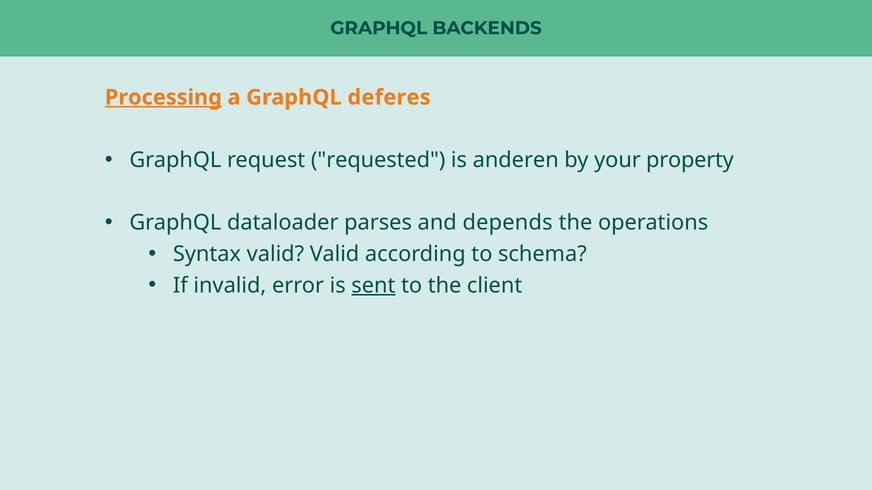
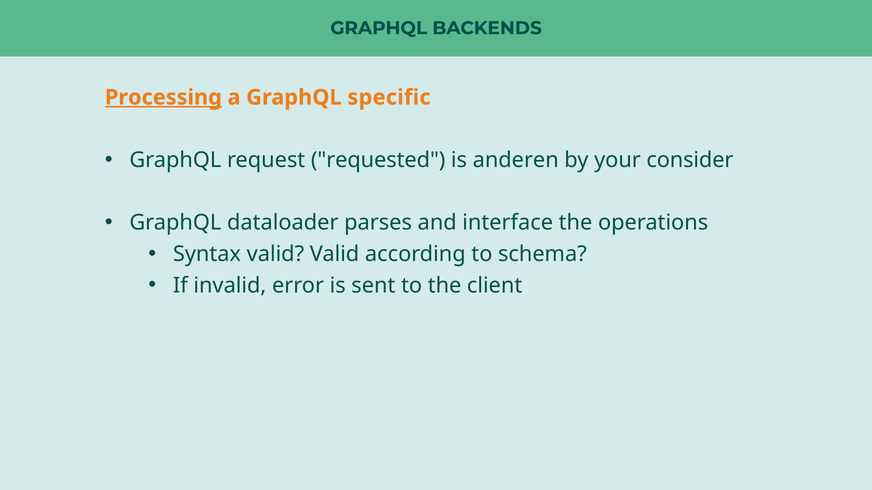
deferes: deferes -> specific
property: property -> consider
depends: depends -> interface
sent underline: present -> none
